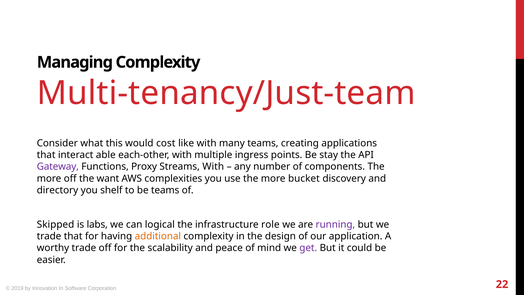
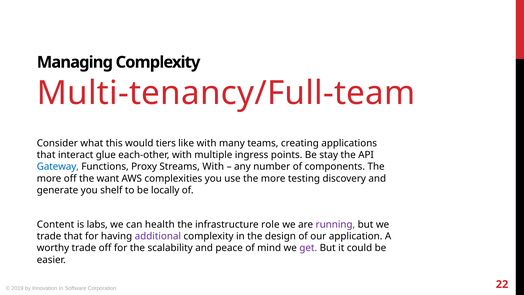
Multi-tenancy/Just-team: Multi-tenancy/Just-team -> Multi-tenancy/Full-team
cost: cost -> tiers
able: able -> glue
Gateway colour: purple -> blue
bucket: bucket -> testing
directory: directory -> generate
be teams: teams -> locally
Skipped: Skipped -> Content
logical: logical -> health
additional colour: orange -> purple
